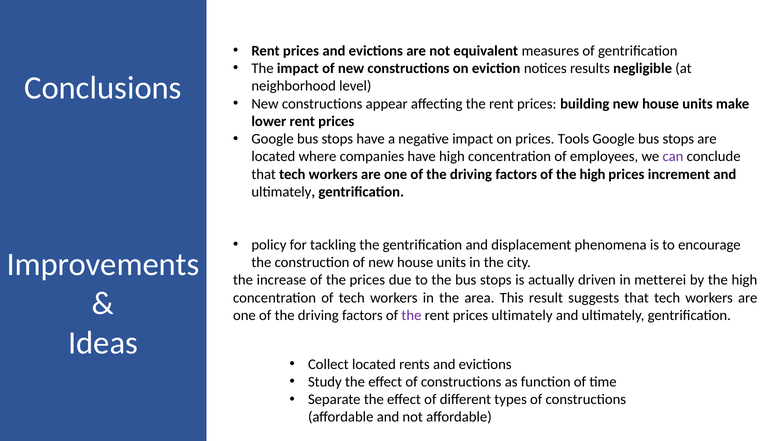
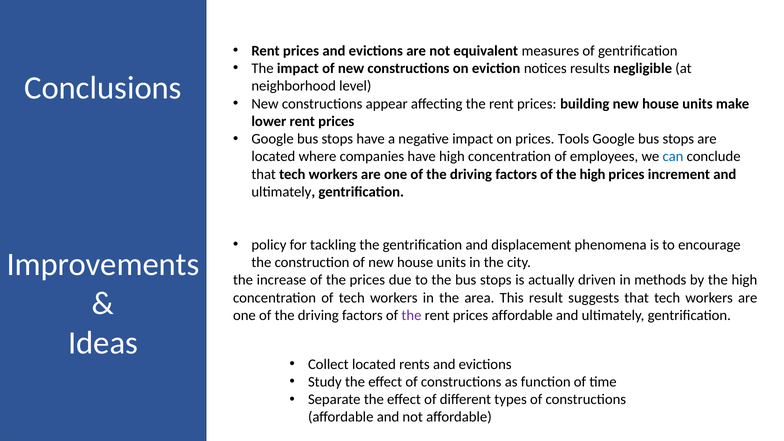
can colour: purple -> blue
metterei: metterei -> methods
prices ultimately: ultimately -> affordable
